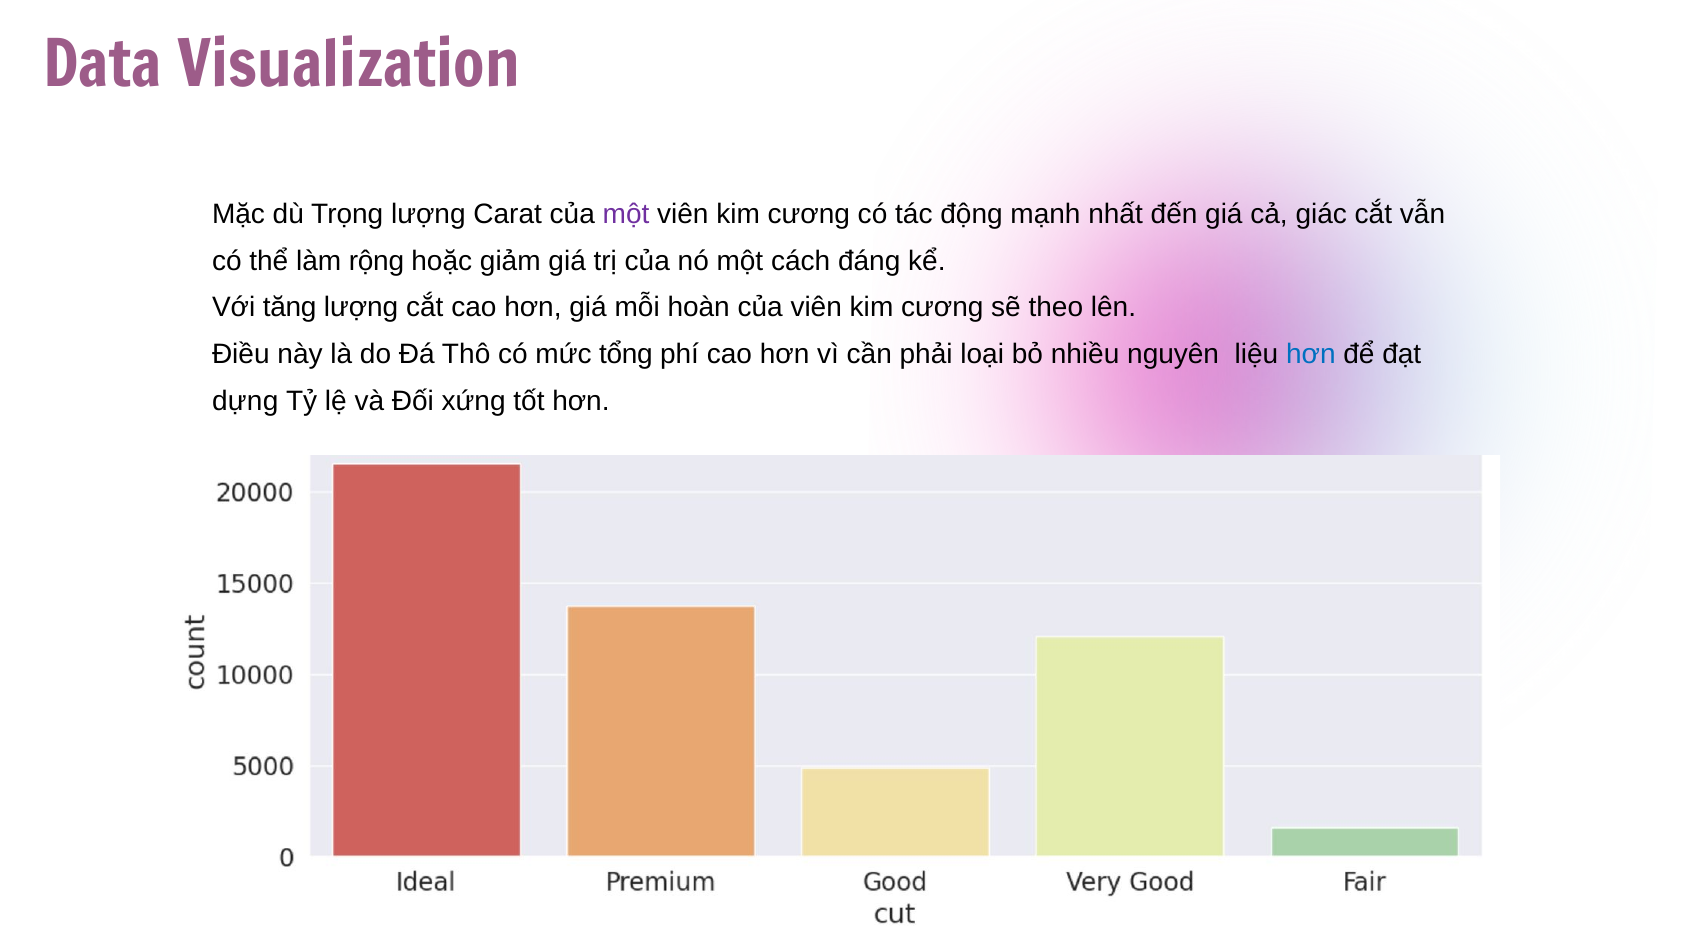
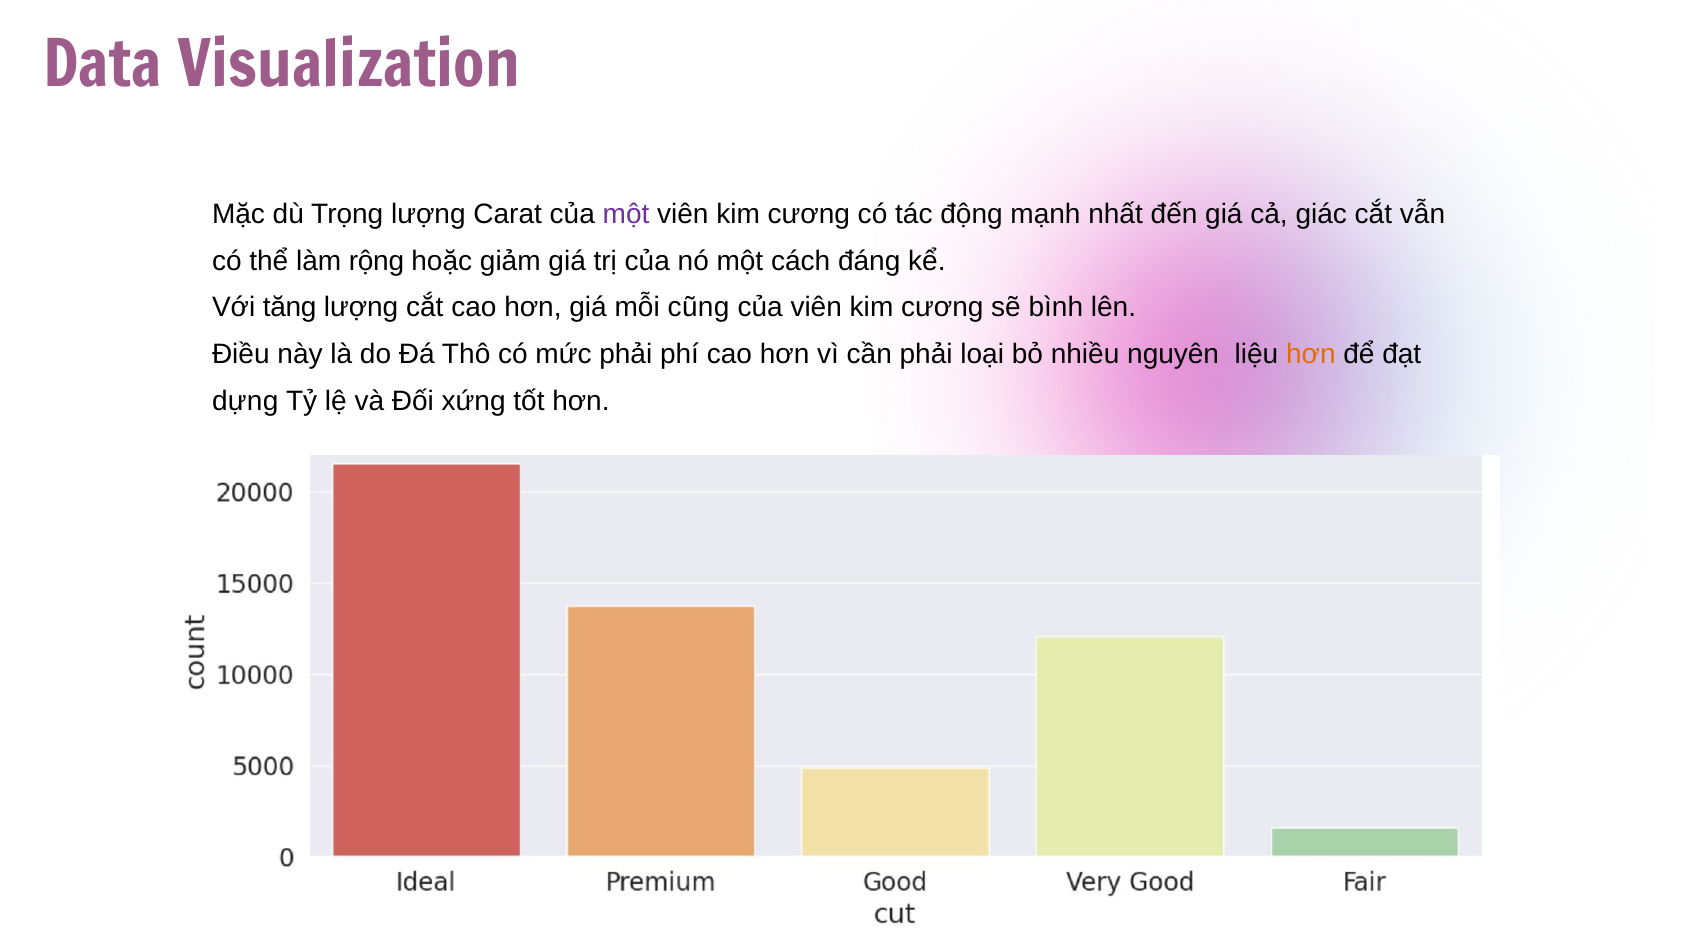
hoàn: hoàn -> cũng
theo: theo -> bình
mức tổng: tổng -> phải
hơn at (1311, 354) colour: blue -> orange
